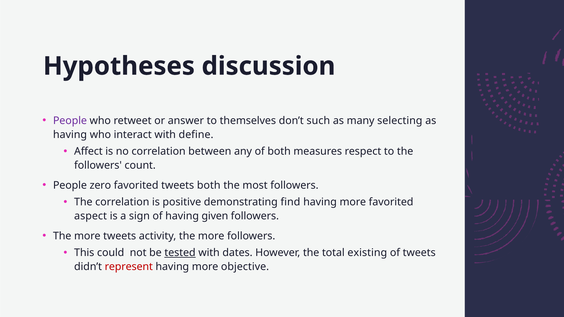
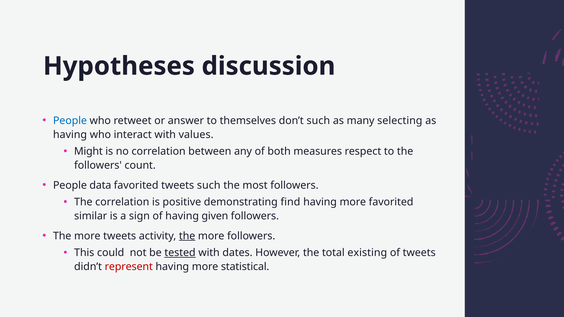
People at (70, 121) colour: purple -> blue
define: define -> values
Affect: Affect -> Might
zero: zero -> data
tweets both: both -> such
aspect: aspect -> similar
the at (187, 236) underline: none -> present
objective: objective -> statistical
